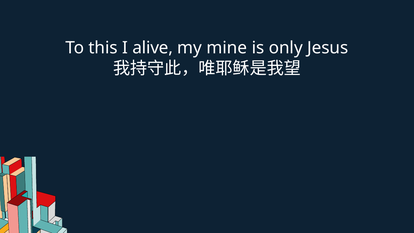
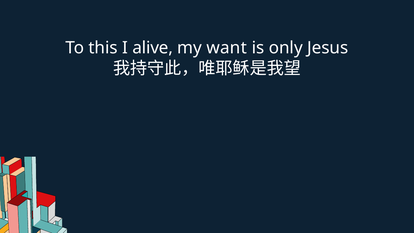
mine: mine -> want
